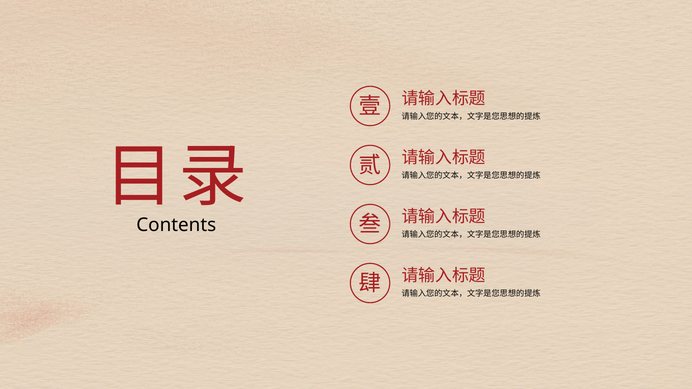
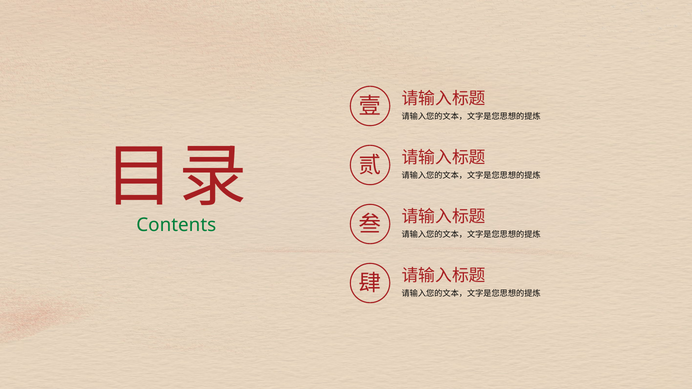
Contents colour: black -> green
